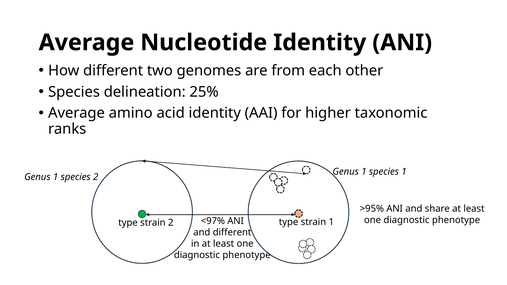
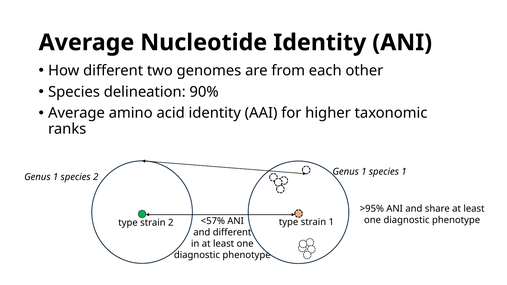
25%: 25% -> 90%
<97%: <97% -> <57%
